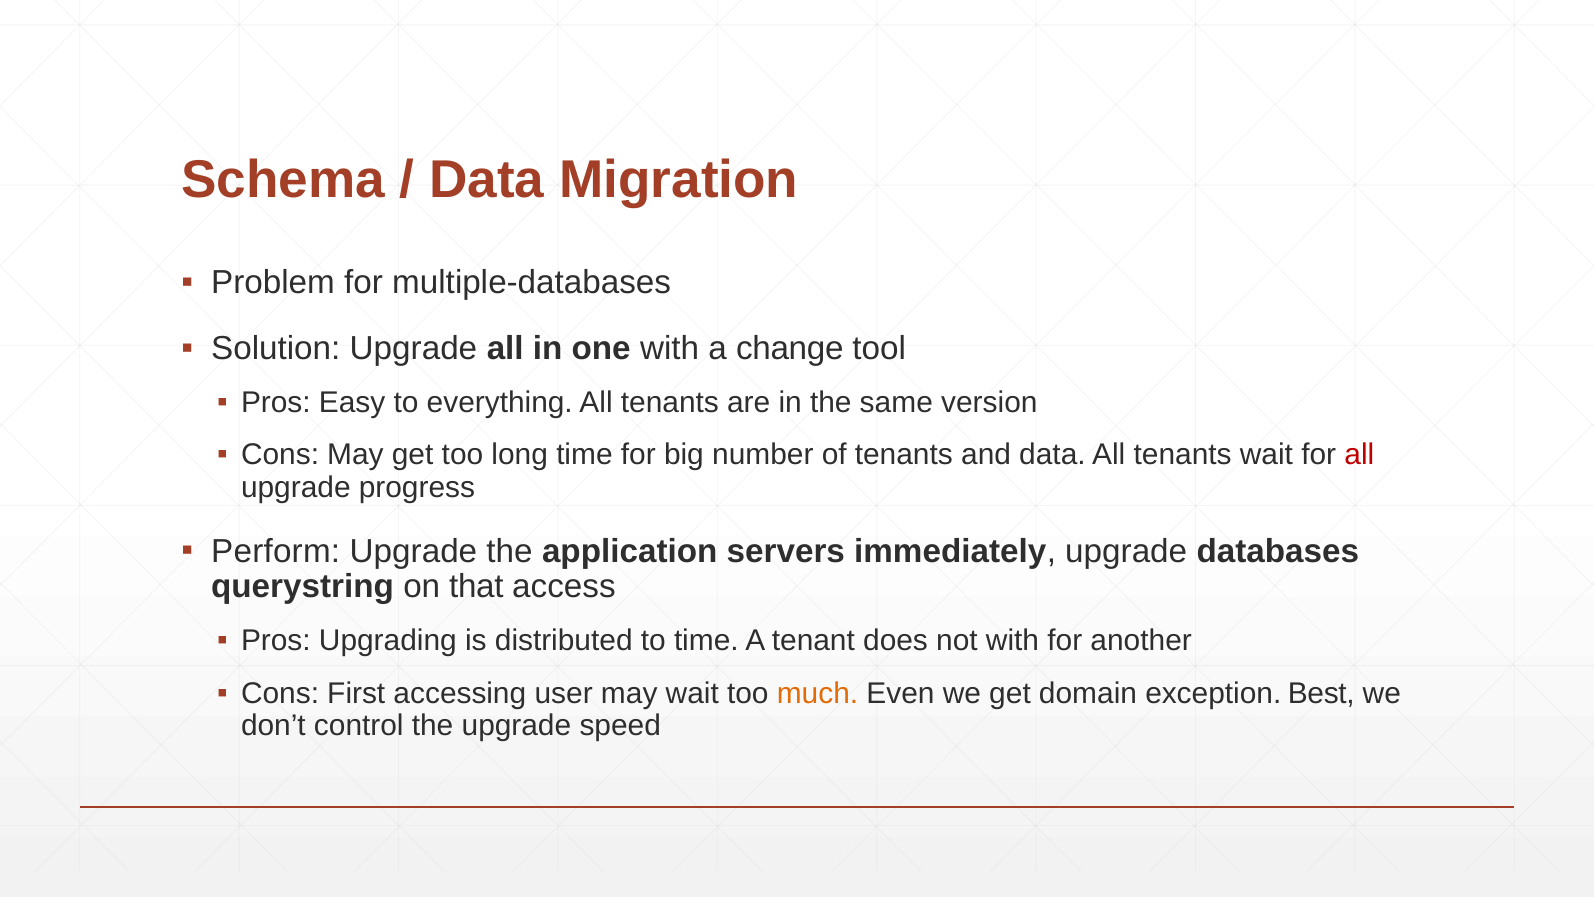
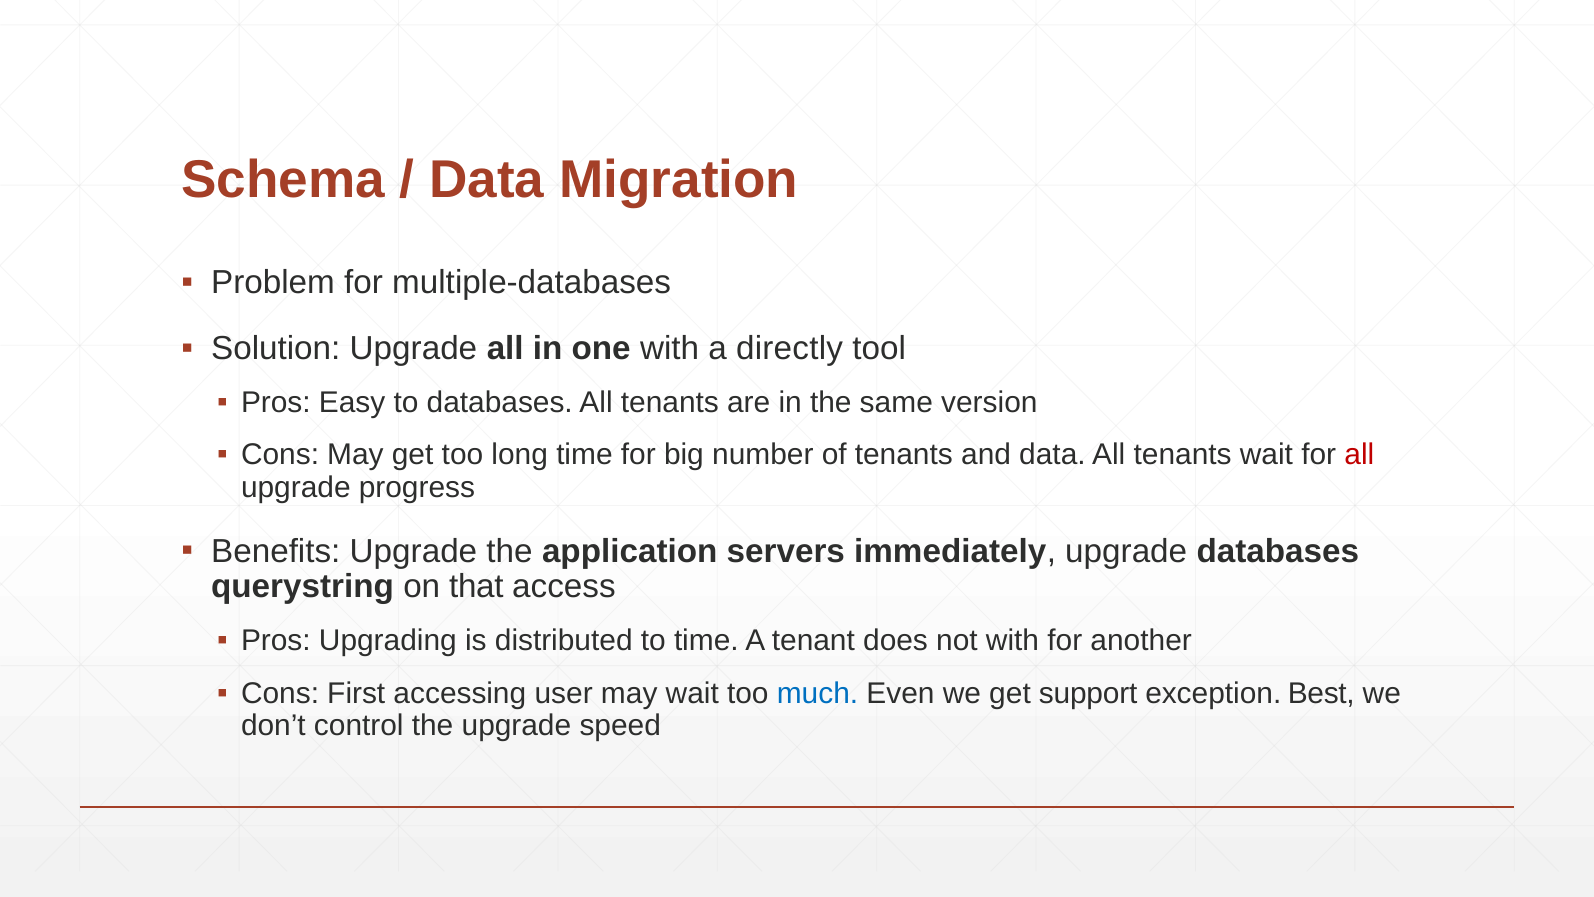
change: change -> directly
to everything: everything -> databases
Perform: Perform -> Benefits
much colour: orange -> blue
domain: domain -> support
